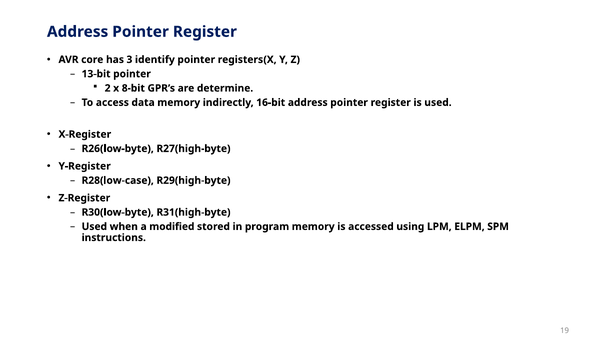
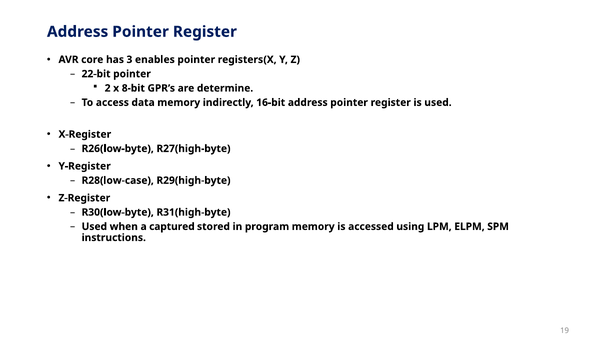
identify: identify -> enables
13-bit: 13-bit -> 22-bit
modified: modified -> captured
